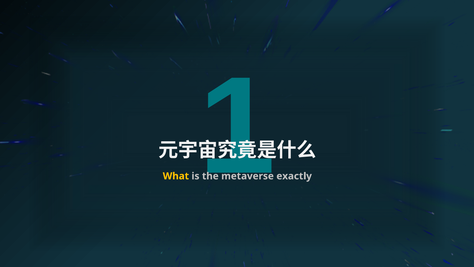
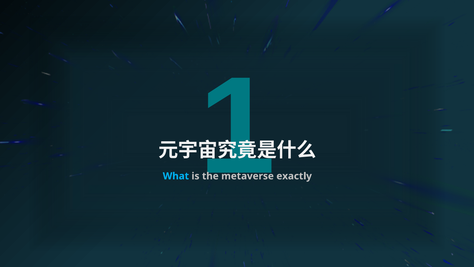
What colour: yellow -> light blue
